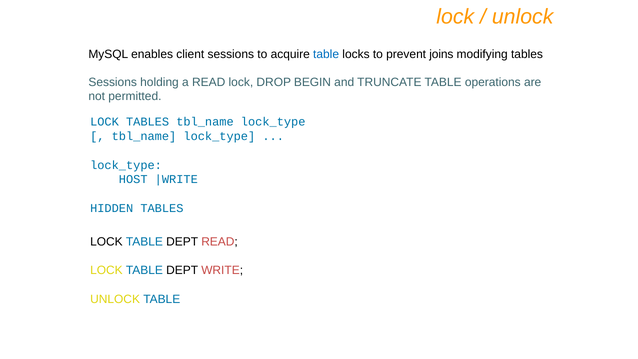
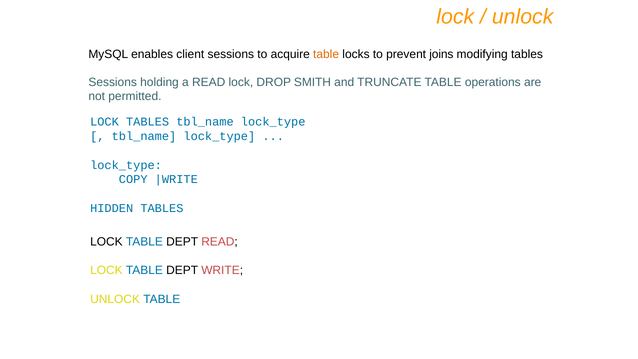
table at (326, 54) colour: blue -> orange
BEGIN: BEGIN -> SMITH
HOST: HOST -> COPY
